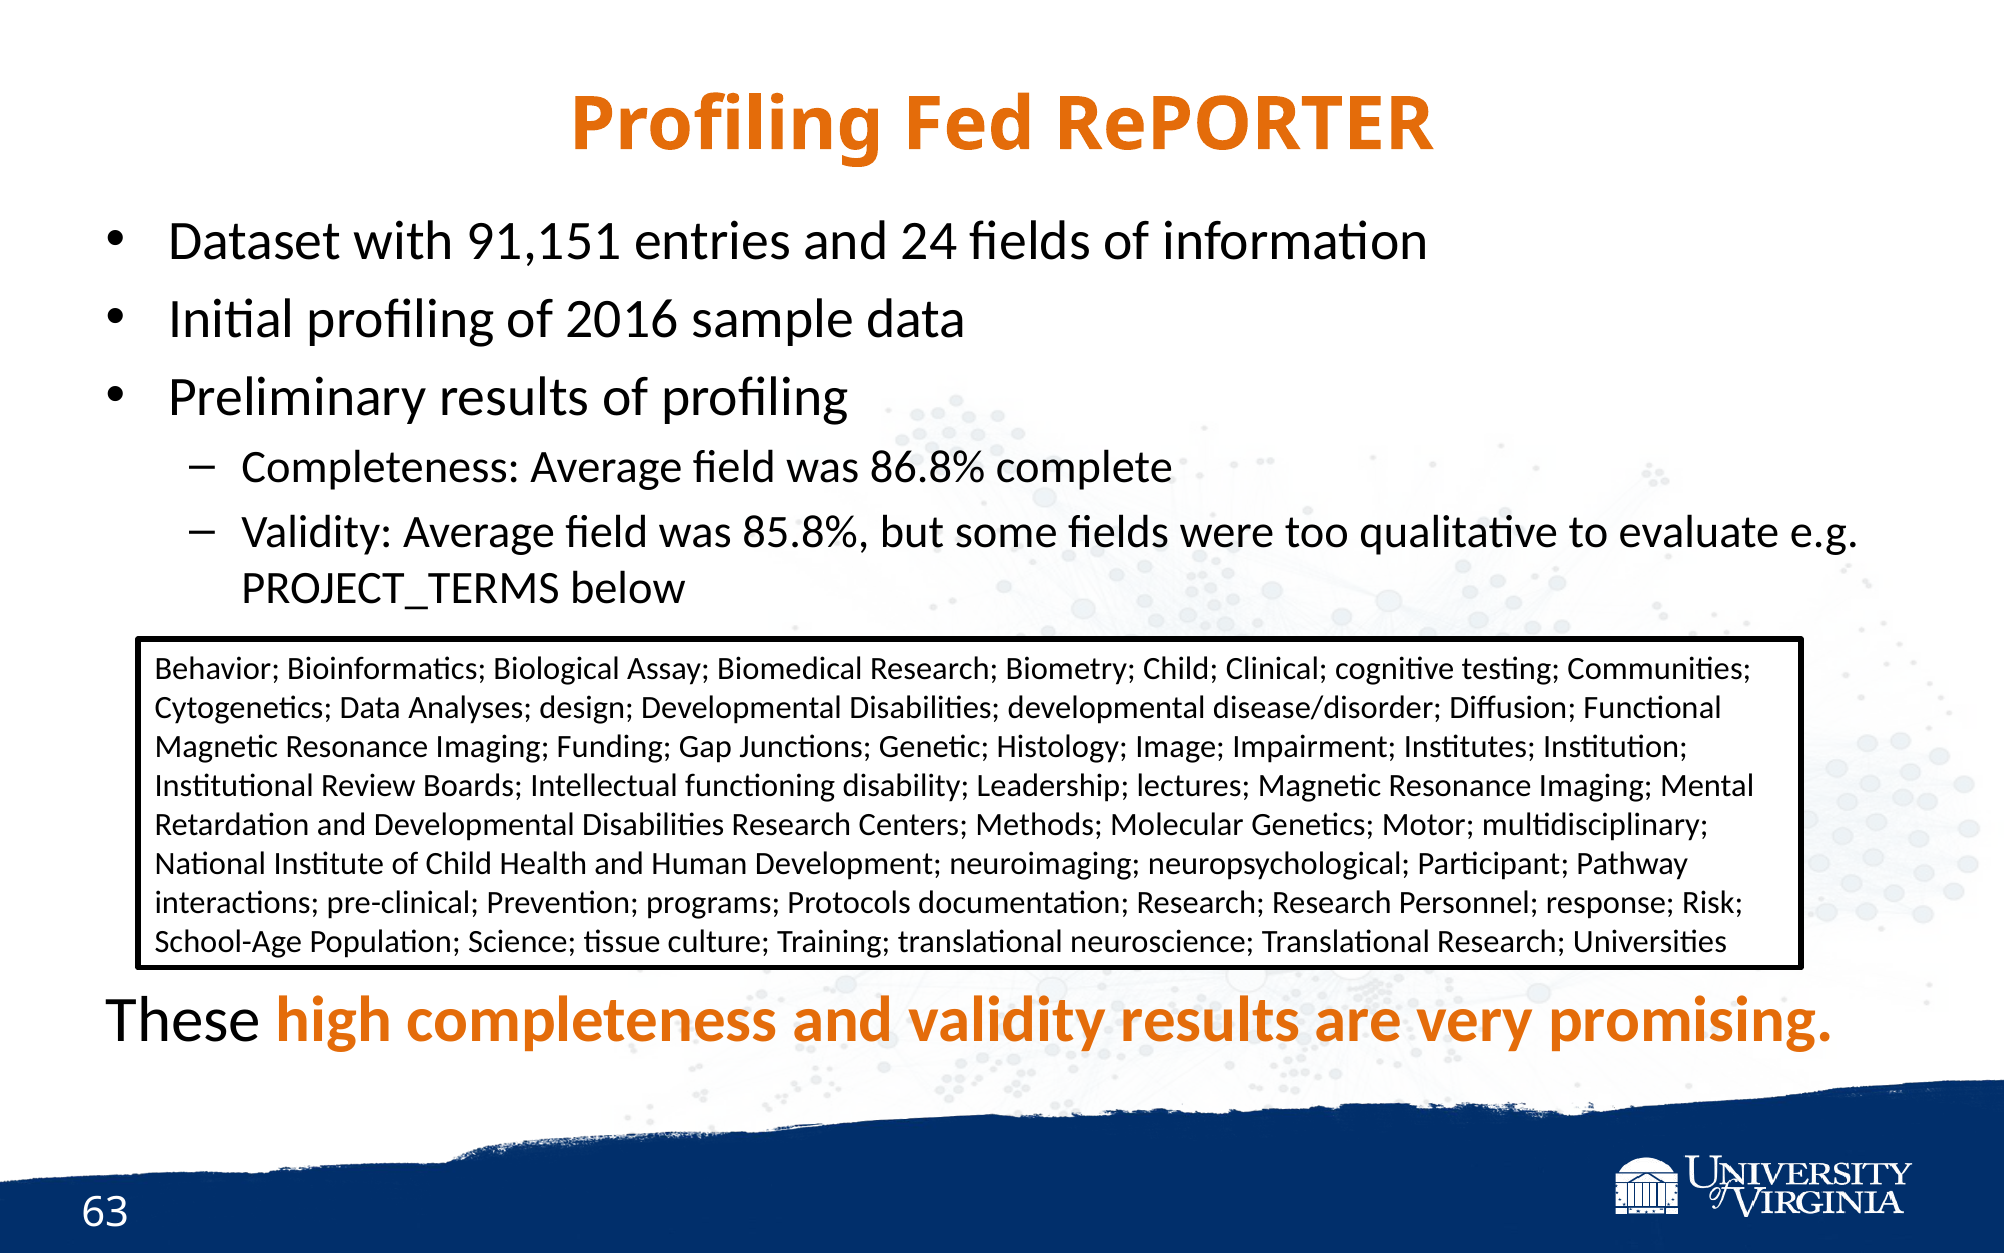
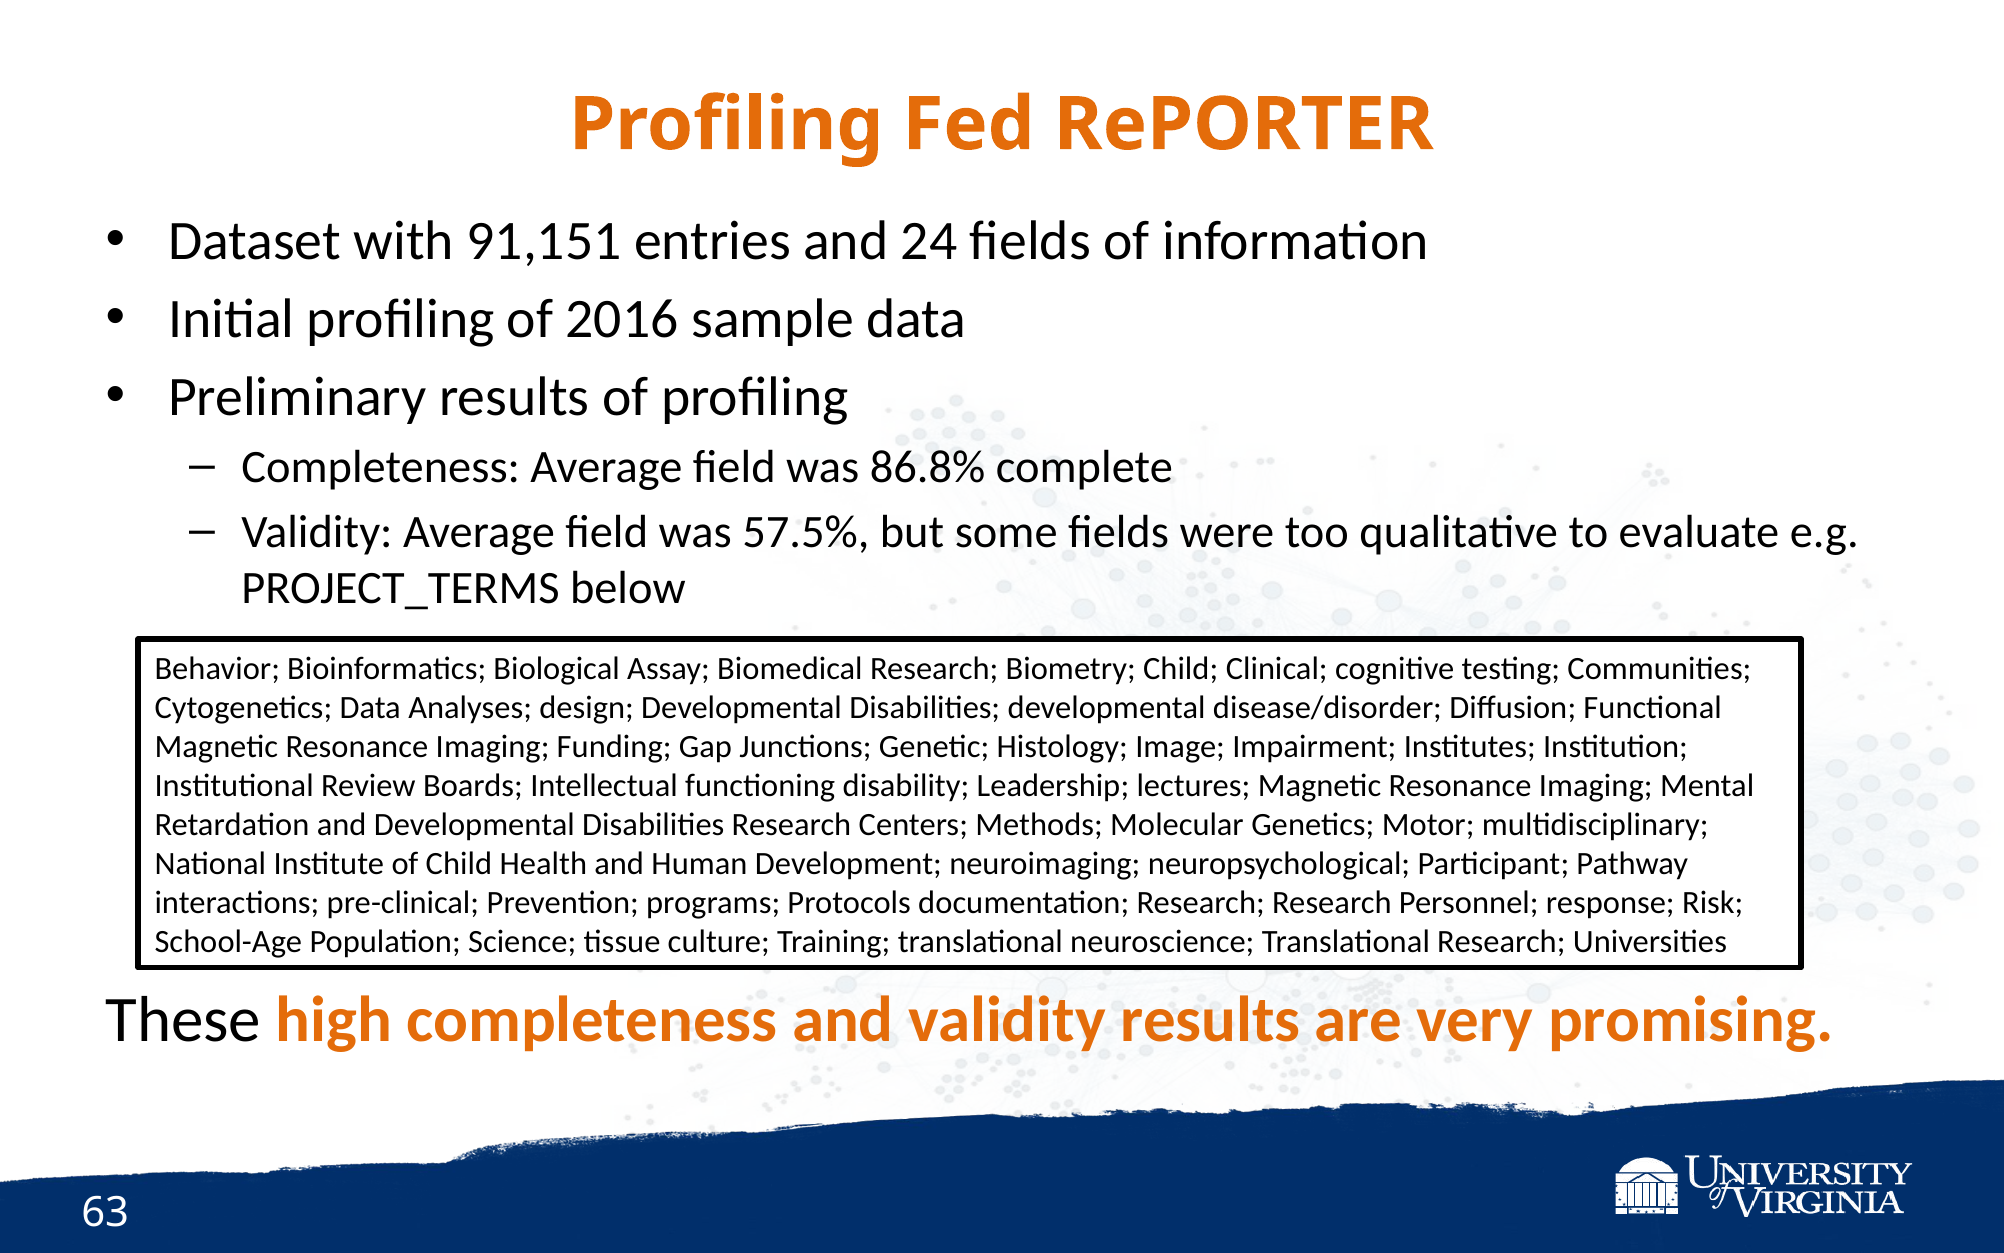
85.8%: 85.8% -> 57.5%
